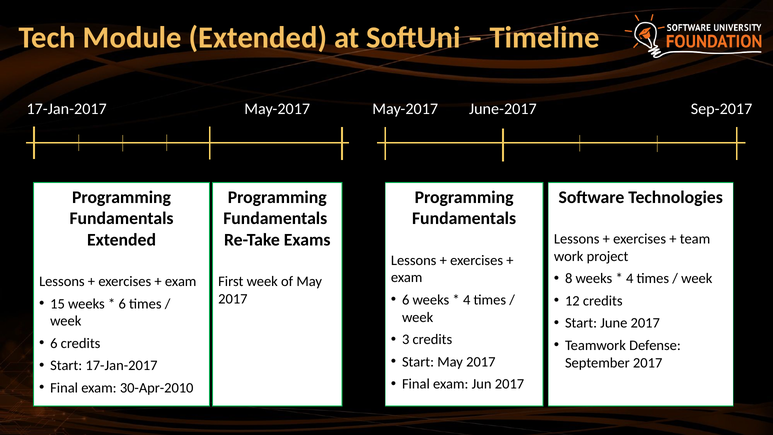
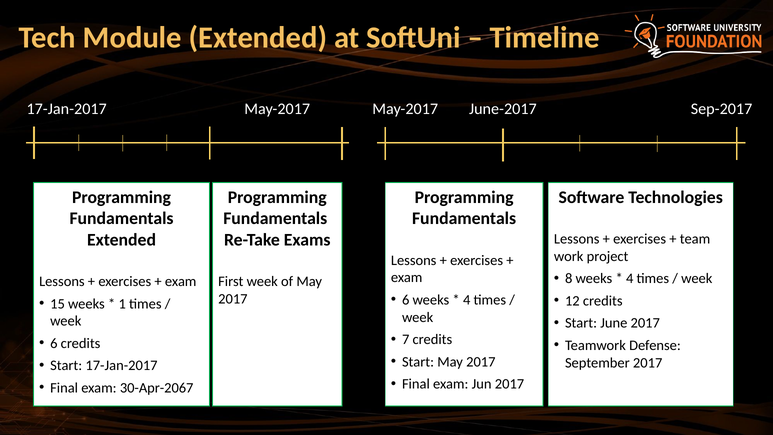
6 at (122, 304): 6 -> 1
3: 3 -> 7
30-Apr-2010: 30-Apr-2010 -> 30-Apr-2067
